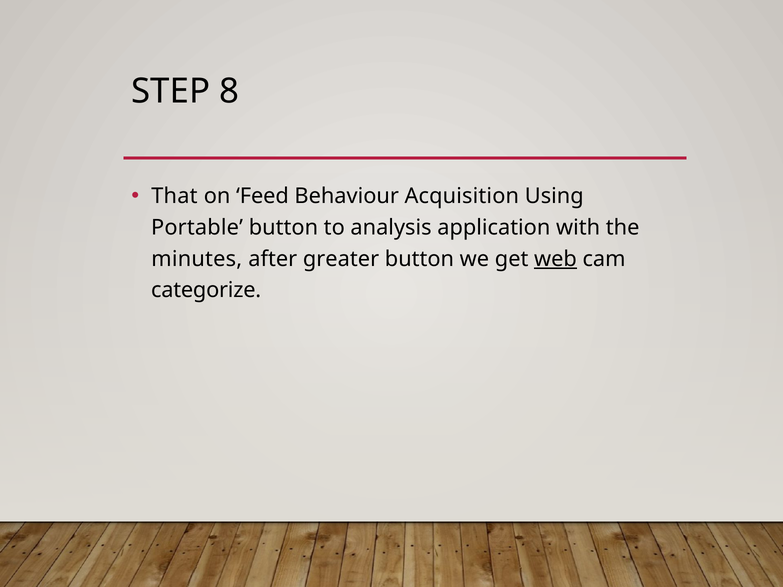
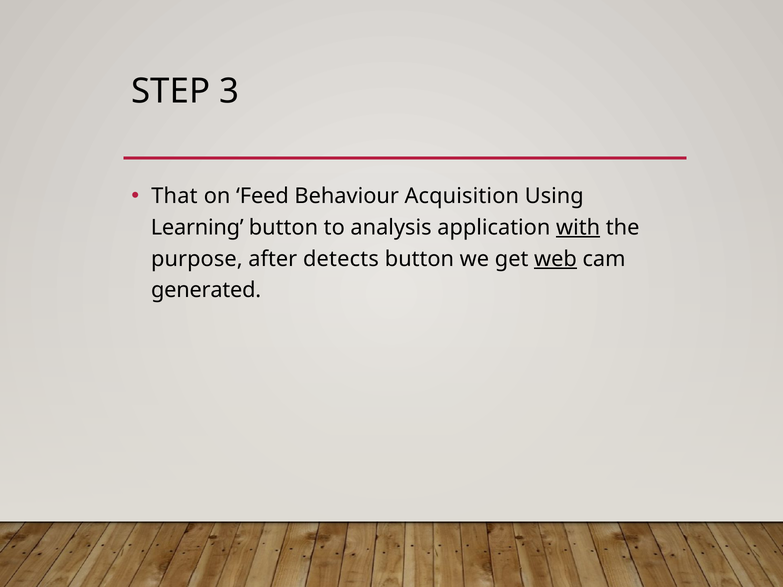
8: 8 -> 3
Portable: Portable -> Learning
with underline: none -> present
minutes: minutes -> purpose
greater: greater -> detects
categorize: categorize -> generated
